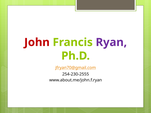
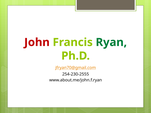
Ryan colour: purple -> green
